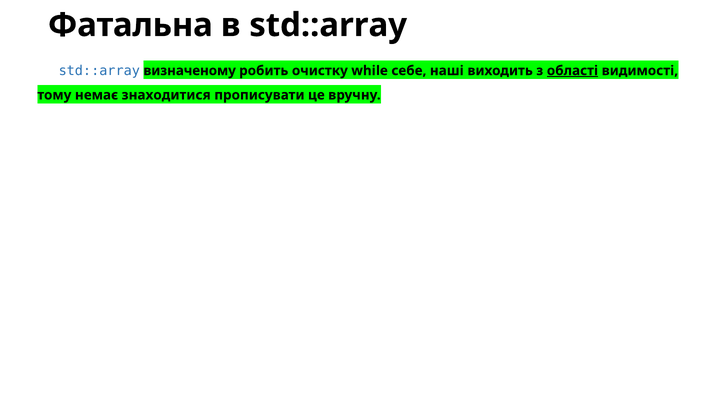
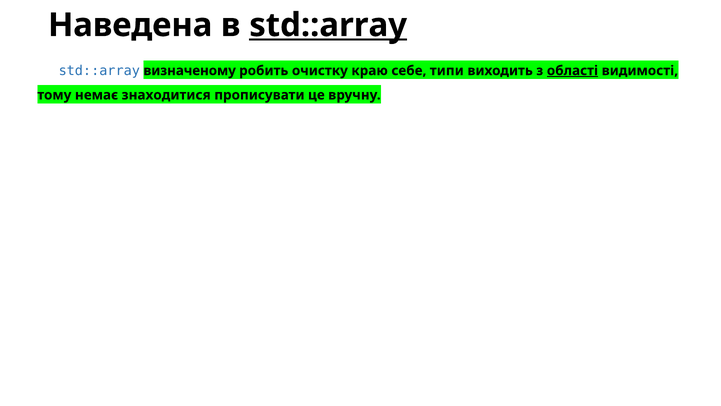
Фатальна: Фатальна -> Наведена
std::array at (328, 25) underline: none -> present
while: while -> краю
наші: наші -> типи
